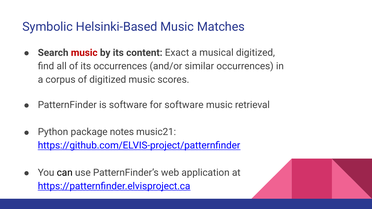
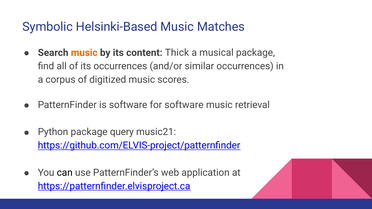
music at (84, 53) colour: red -> orange
Exact: Exact -> Thick
musical digitized: digitized -> package
notes: notes -> query
